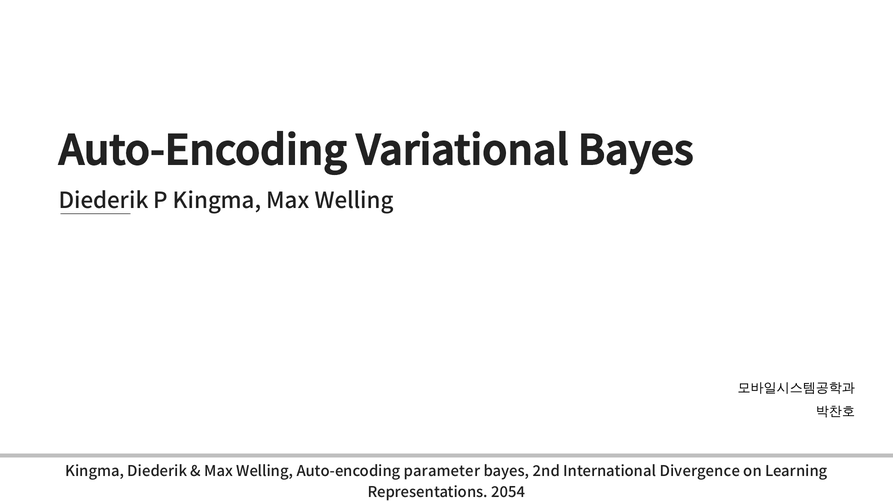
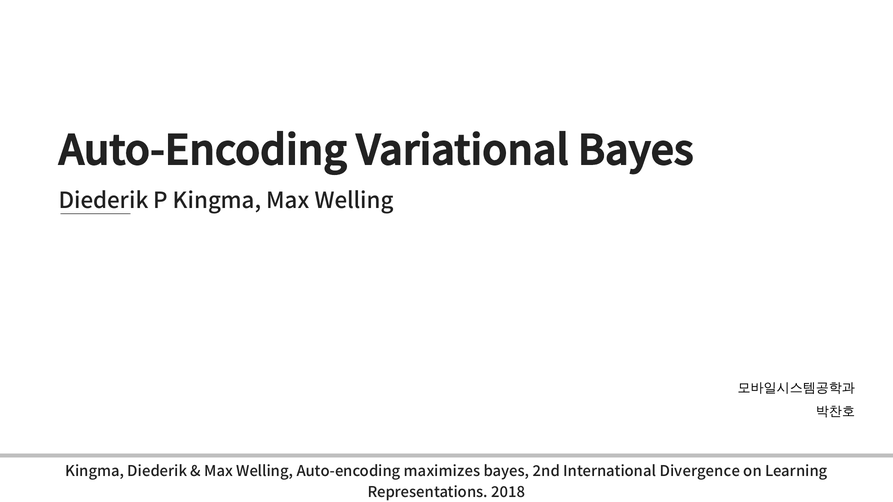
parameter: parameter -> maximizes
2054: 2054 -> 2018
